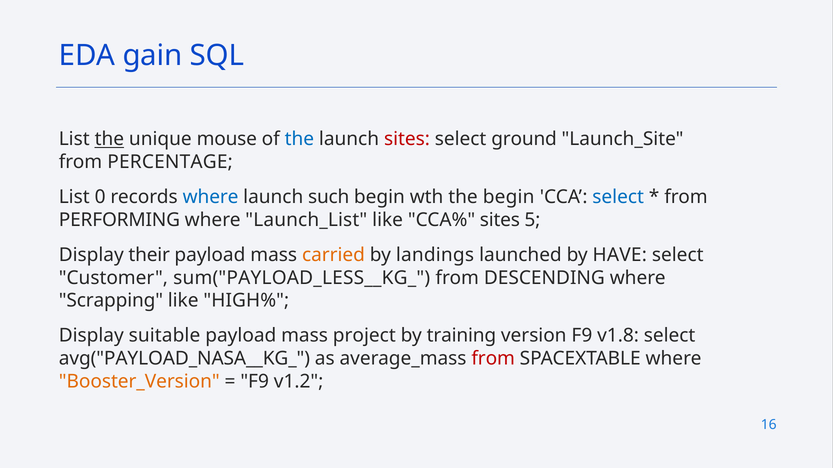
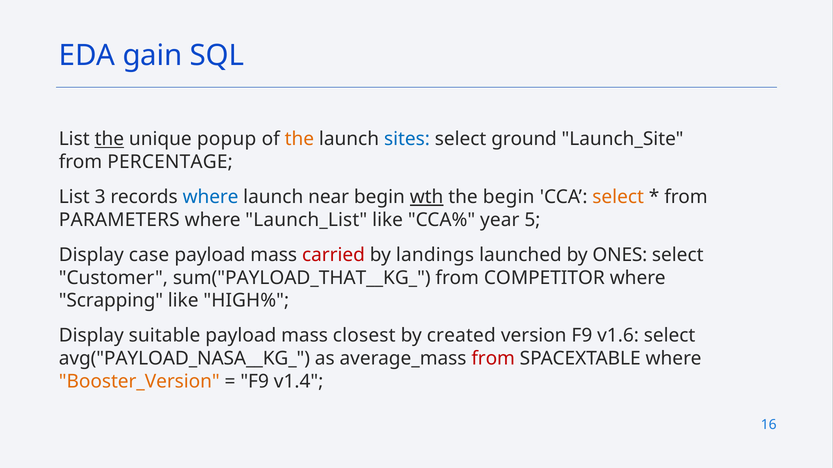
mouse: mouse -> popup
the at (299, 139) colour: blue -> orange
sites at (407, 139) colour: red -> blue
0: 0 -> 3
such: such -> near
wth underline: none -> present
select at (618, 197) colour: blue -> orange
PERFORMING: PERFORMING -> PARAMETERS
CCA% sites: sites -> year
their: their -> case
carried colour: orange -> red
HAVE: HAVE -> ONES
sum("PAYLOAD_LESS__KG_: sum("PAYLOAD_LESS__KG_ -> sum("PAYLOAD_THAT__KG_
DESCENDING: DESCENDING -> COMPETITOR
project: project -> closest
training: training -> created
v1.8: v1.8 -> v1.6
v1.2: v1.2 -> v1.4
